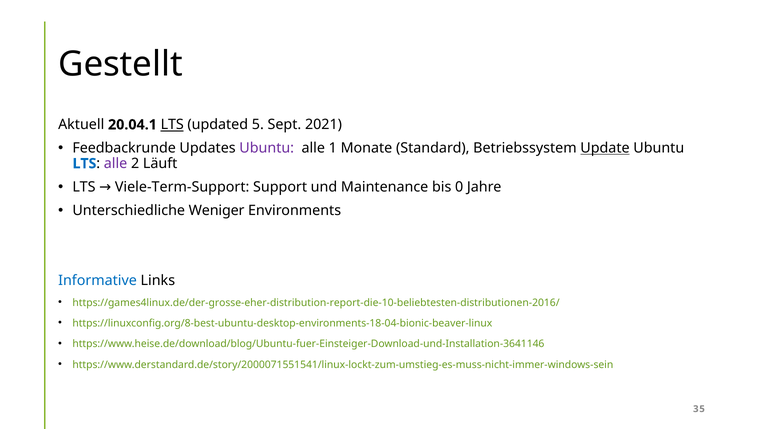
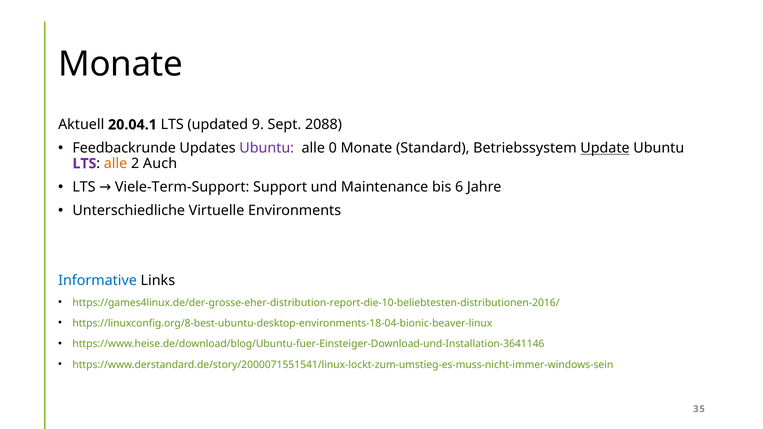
Gestellt at (120, 64): Gestellt -> Monate
LTS at (172, 125) underline: present -> none
5: 5 -> 9
2021: 2021 -> 2088
1: 1 -> 0
LTS at (84, 164) colour: blue -> purple
alle at (116, 164) colour: purple -> orange
Läuft: Läuft -> Auch
0: 0 -> 6
Weniger: Weniger -> Virtuelle
